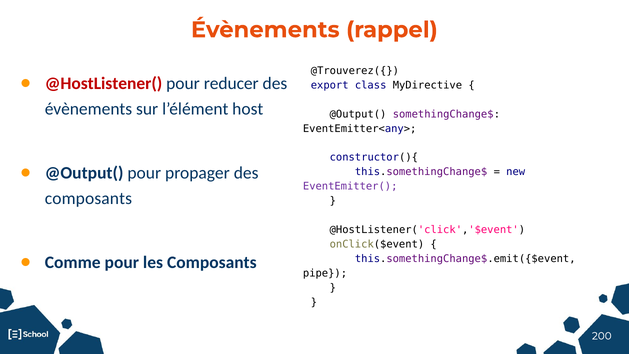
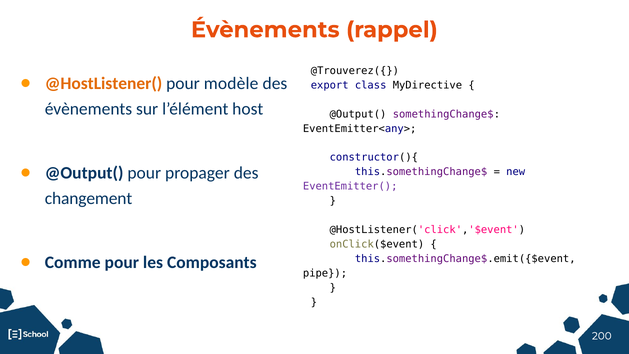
@HostListener( colour: red -> orange
reducer: reducer -> modèle
composants at (88, 198): composants -> changement
